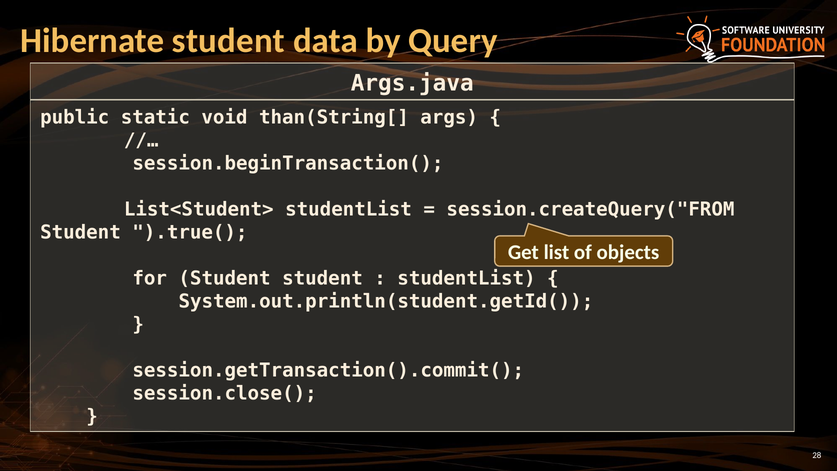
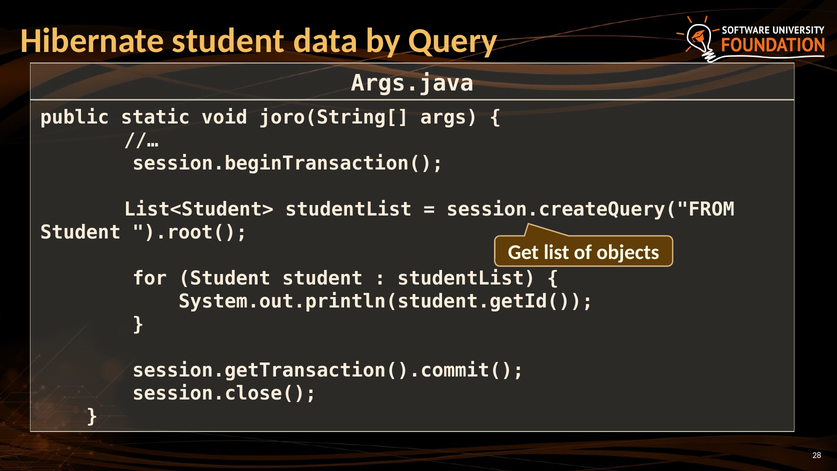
than(String[: than(String[ -> joro(String[
).true(: ).true( -> ).root(
